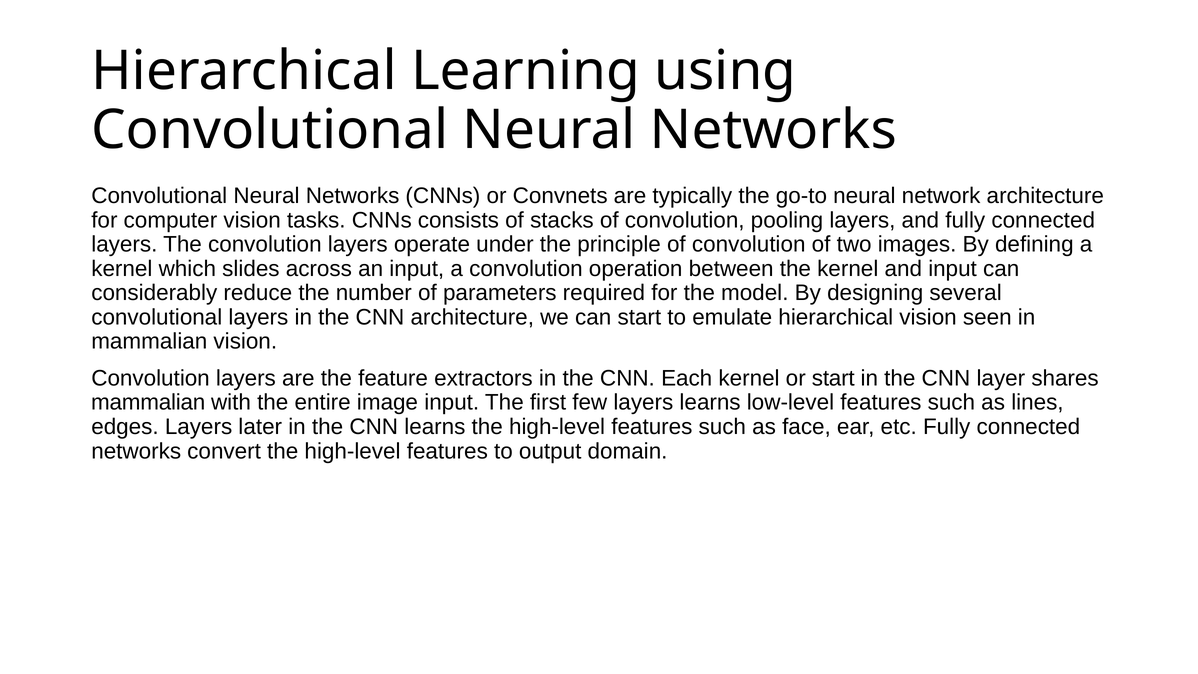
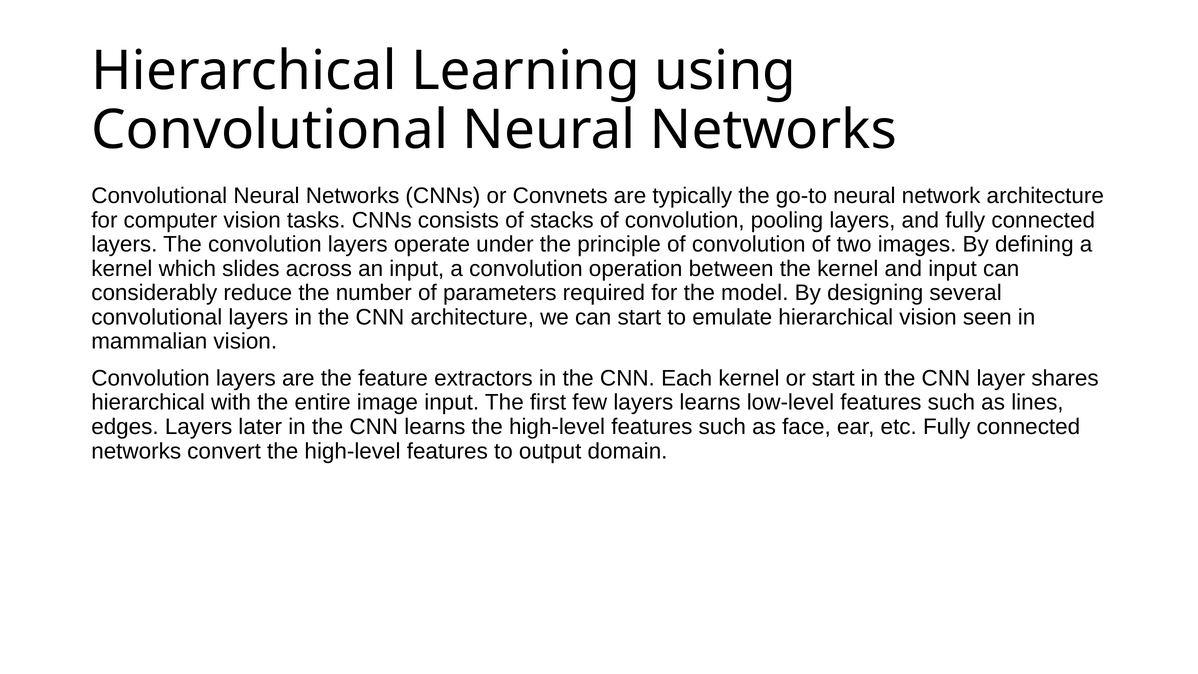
mammalian at (148, 402): mammalian -> hierarchical
